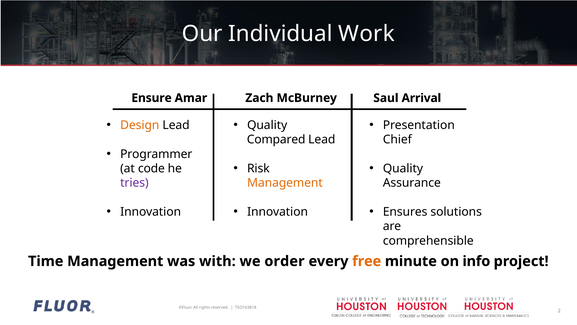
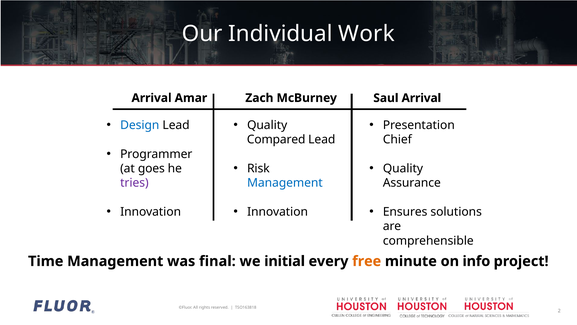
Ensure at (152, 98): Ensure -> Arrival
Design colour: orange -> blue
code: code -> goes
Management at (285, 183) colour: orange -> blue
with: with -> final
order: order -> initial
